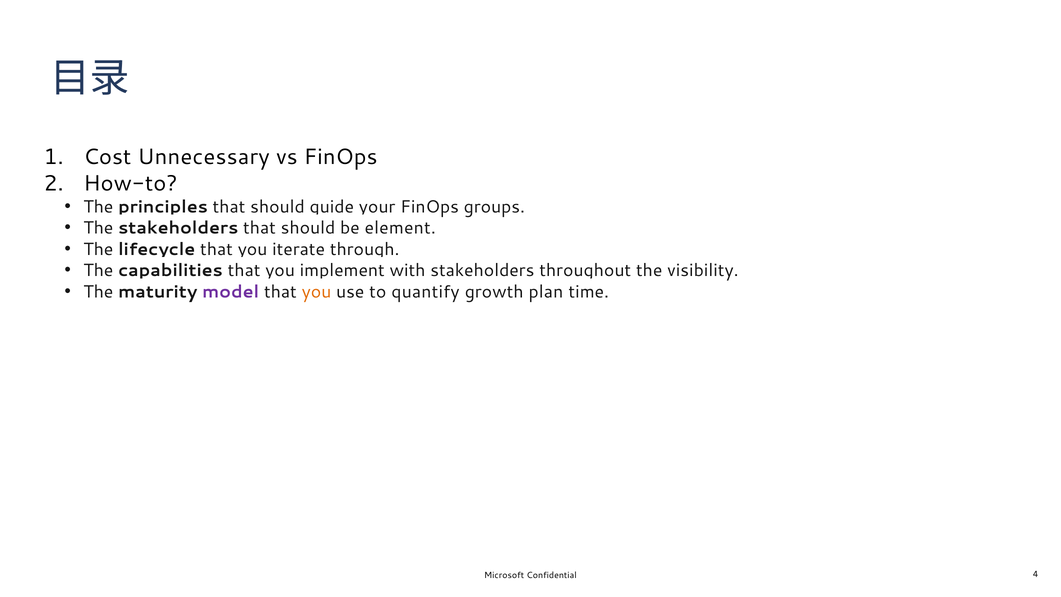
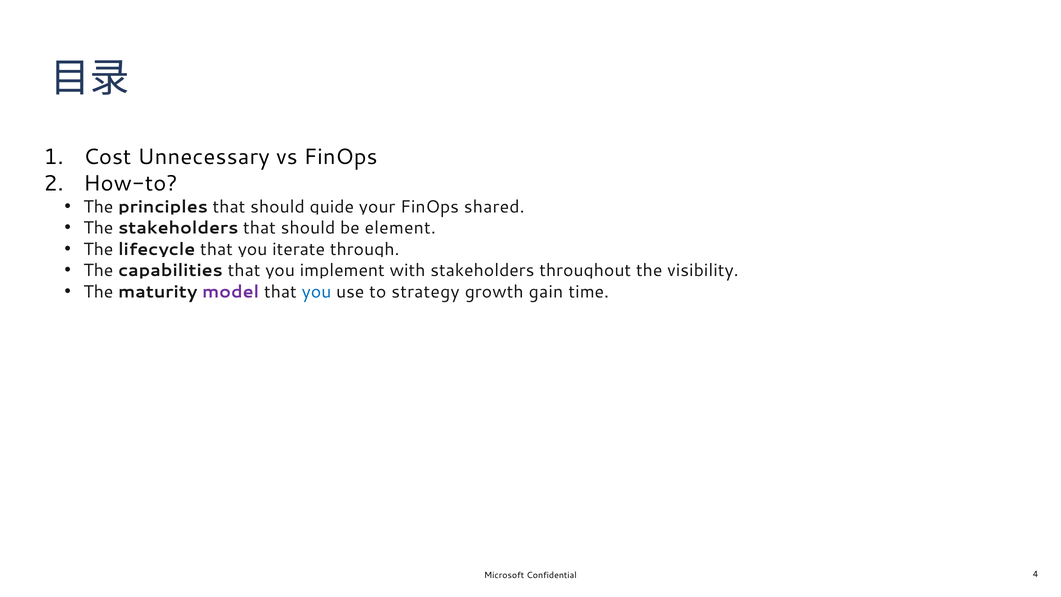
groups: groups -> shared
you at (316, 292) colour: orange -> blue
quantify: quantify -> strategy
plan: plan -> gain
